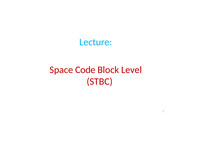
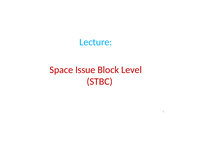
Code: Code -> Issue
